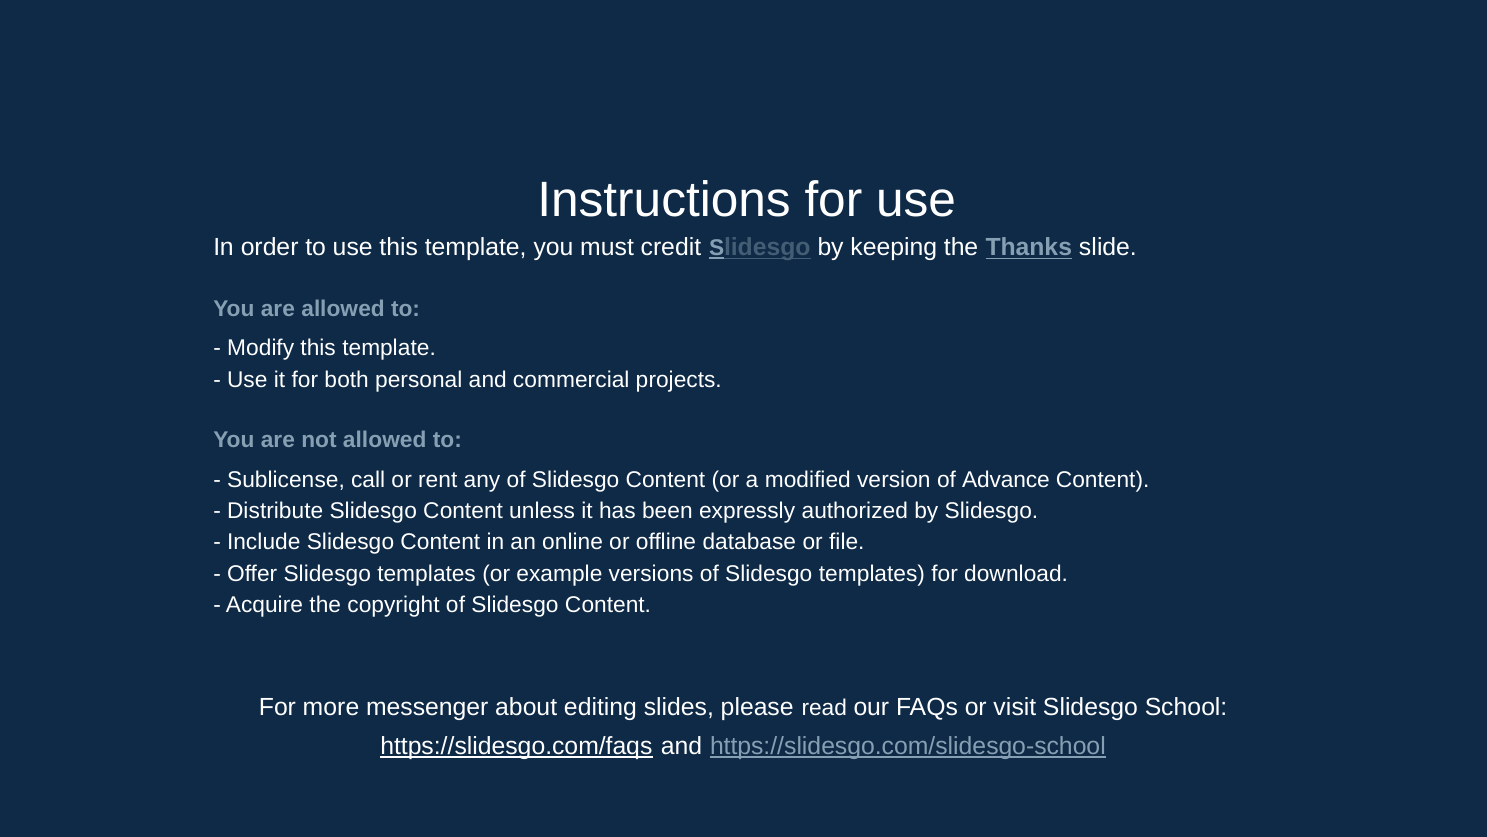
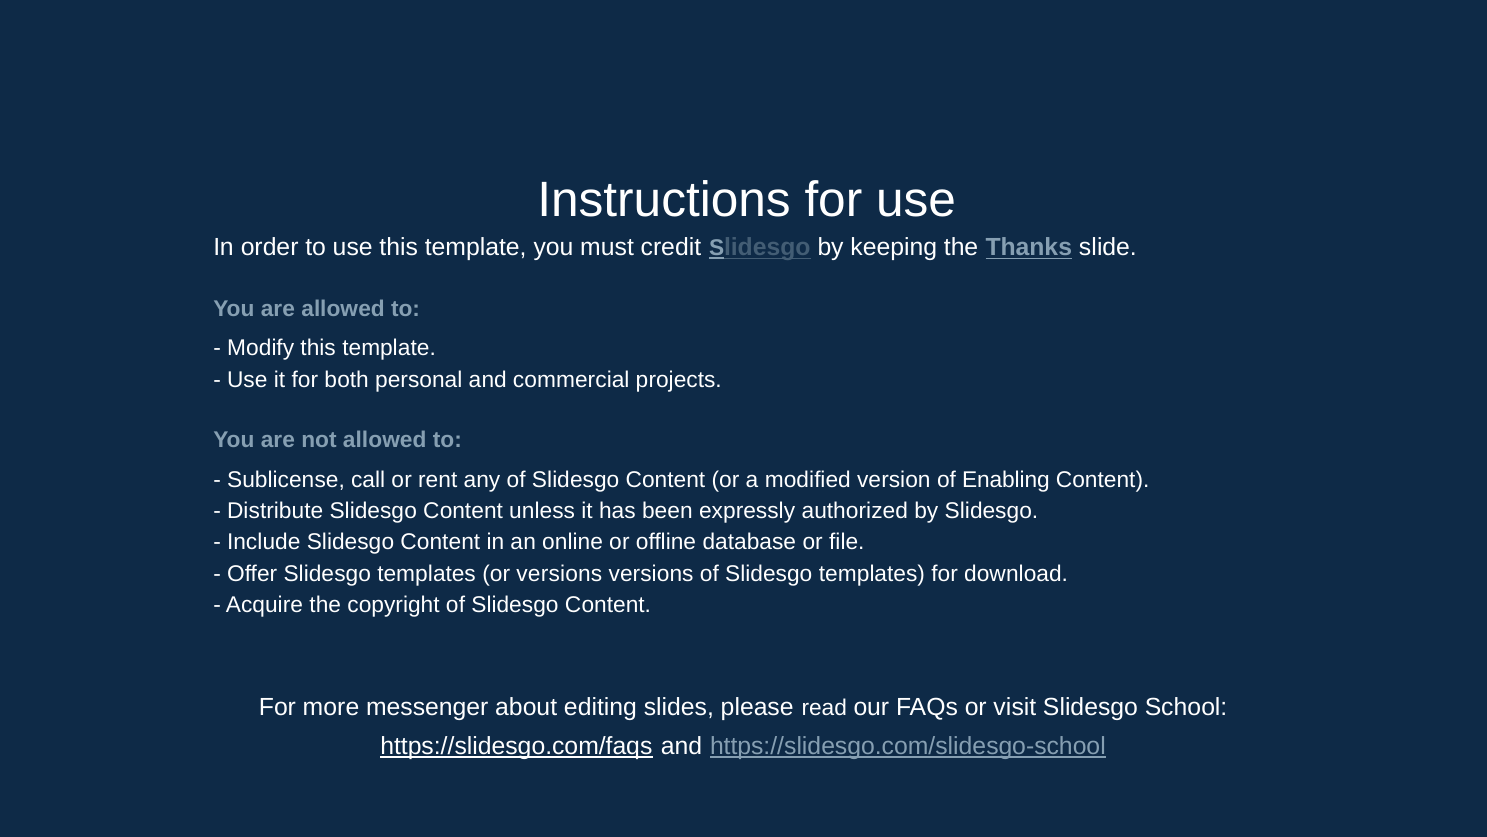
Advance: Advance -> Enabling
or example: example -> versions
